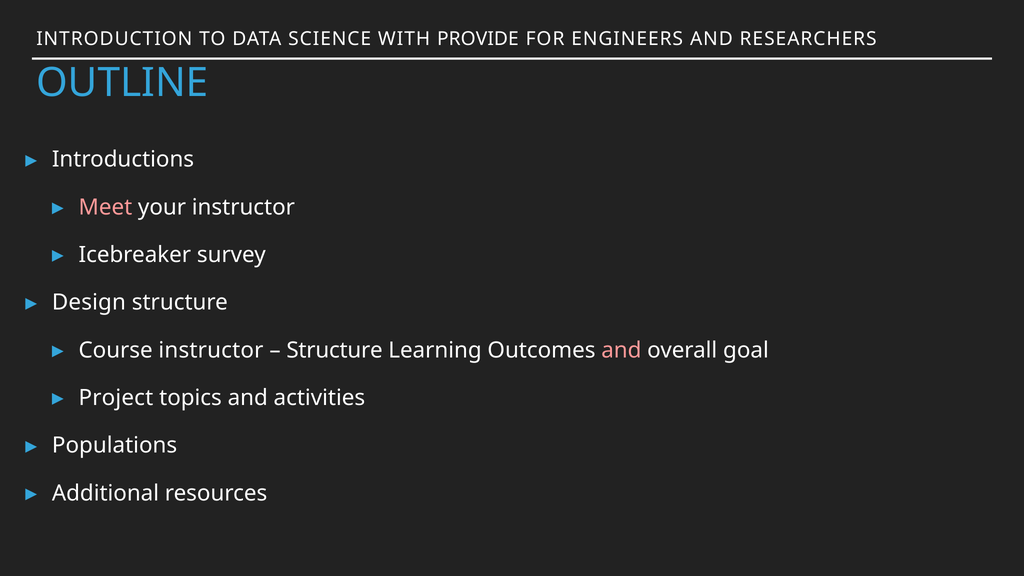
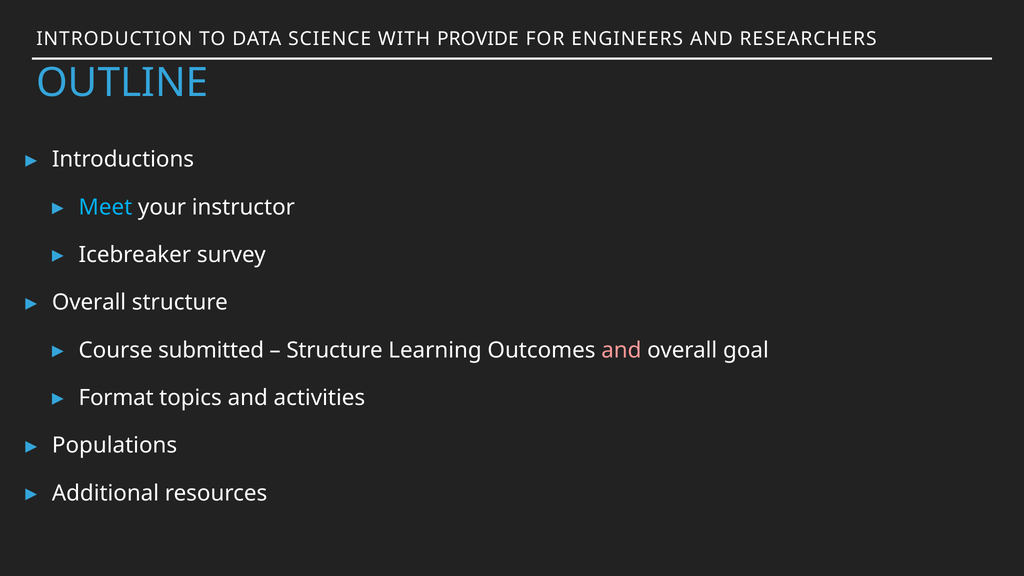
Meet colour: pink -> light blue
Design at (89, 303): Design -> Overall
Course instructor: instructor -> submitted
Project: Project -> Format
